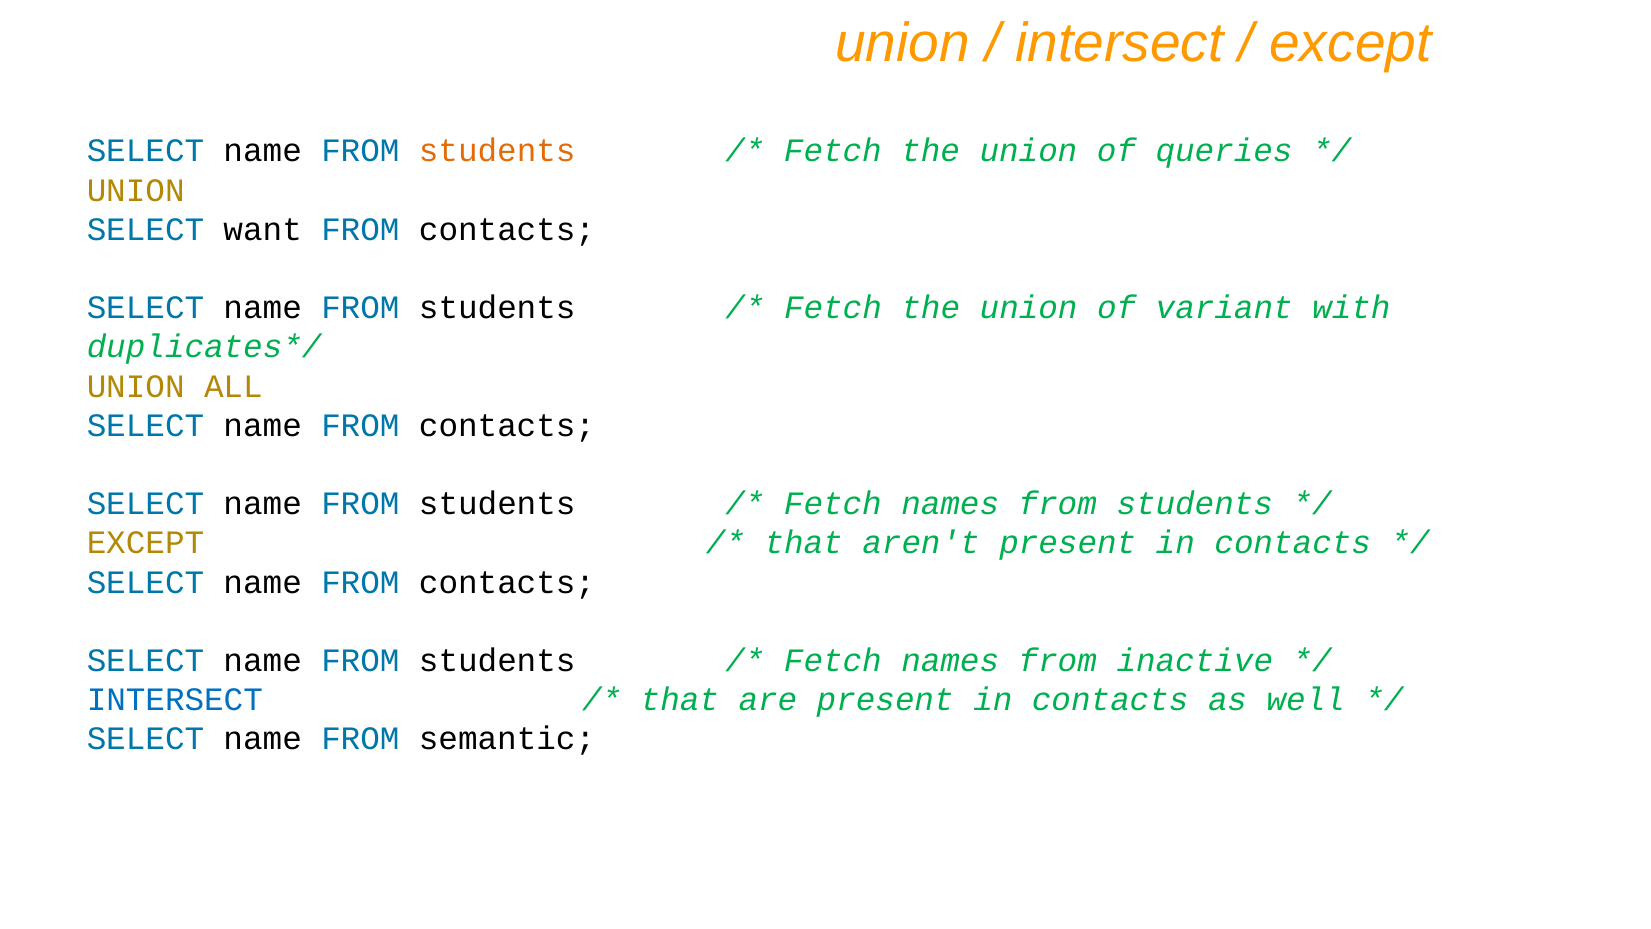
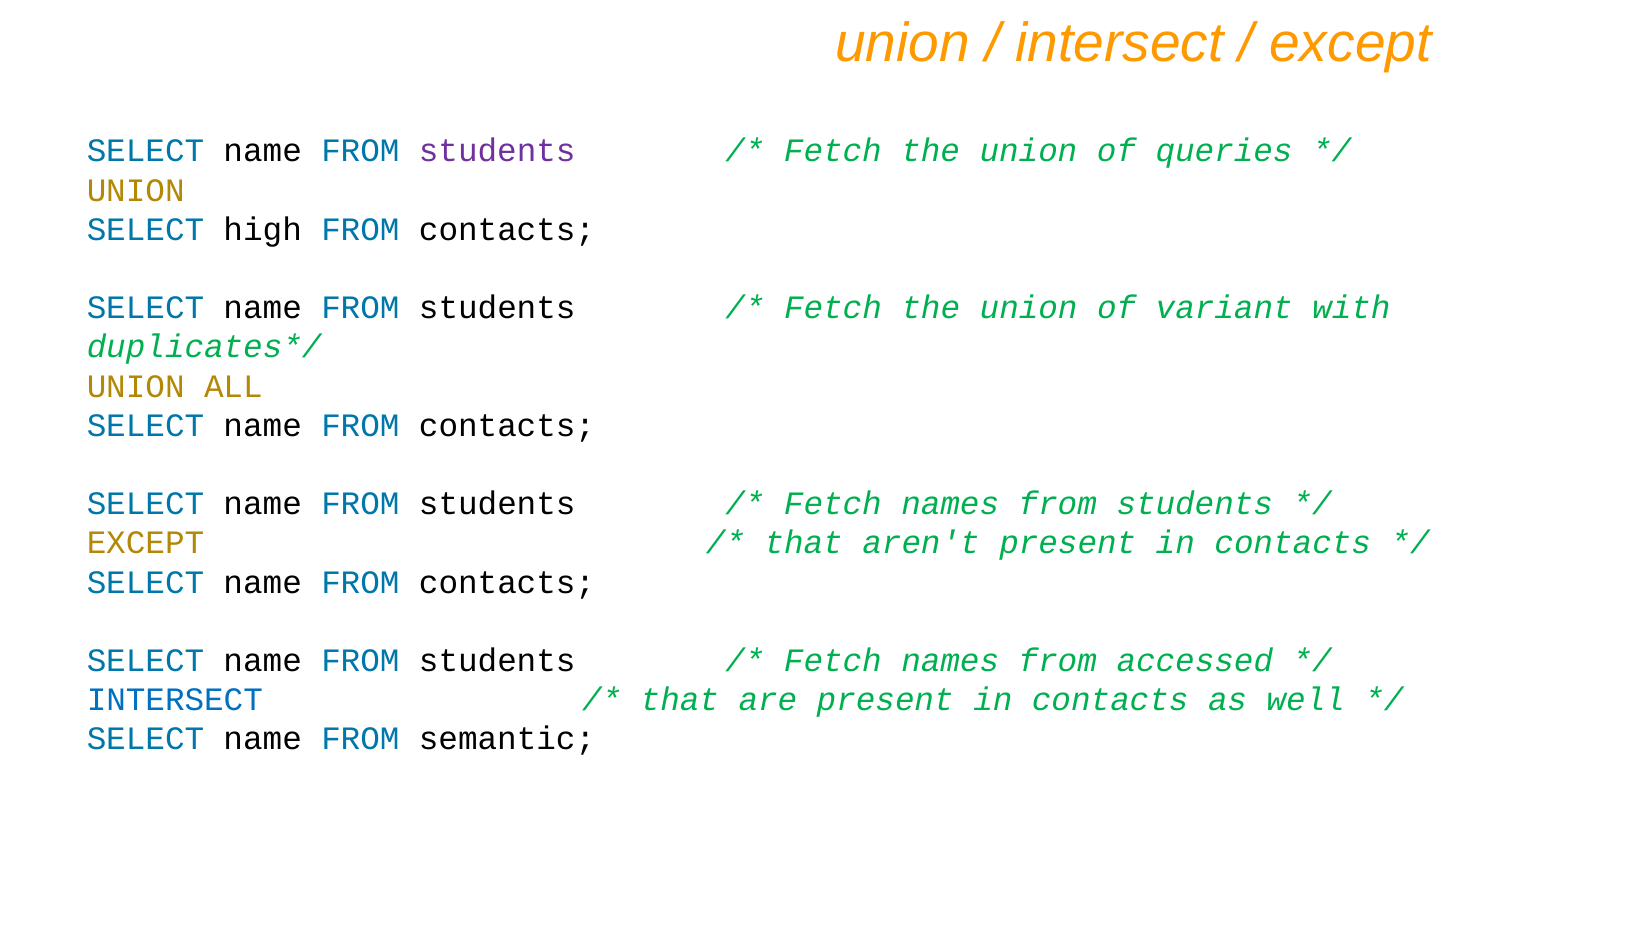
students at (497, 151) colour: orange -> purple
want: want -> high
inactive: inactive -> accessed
